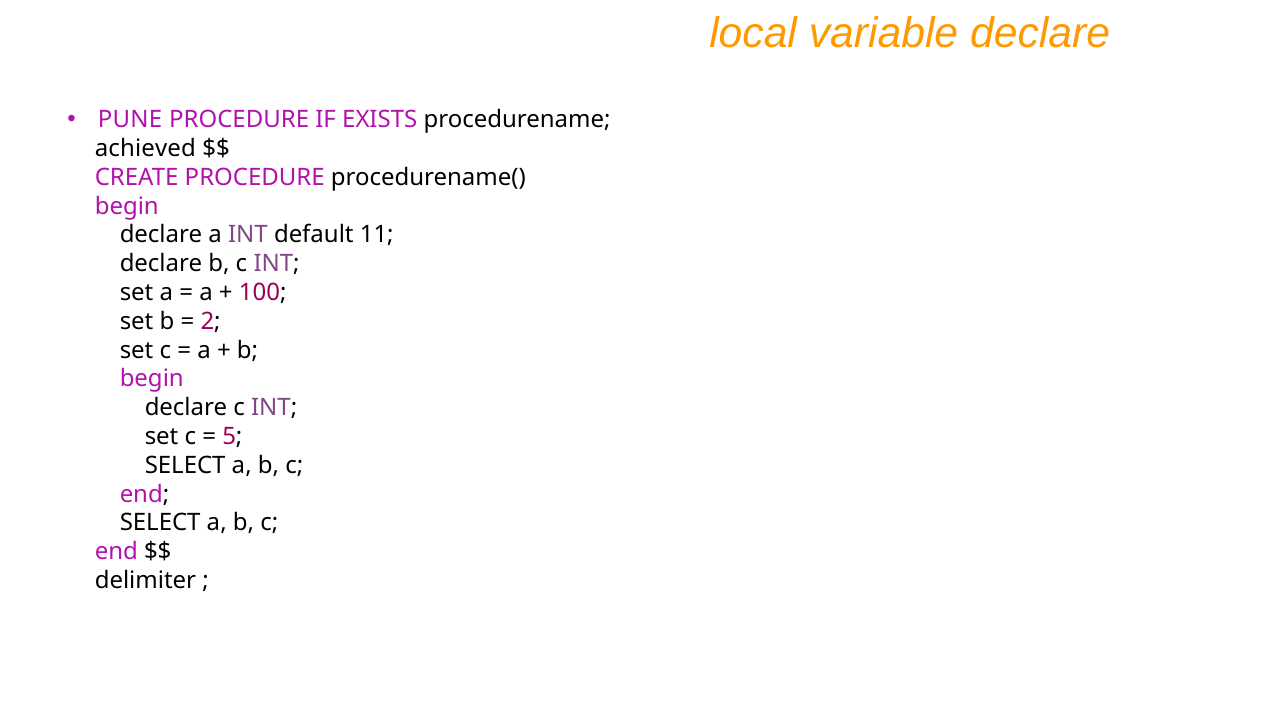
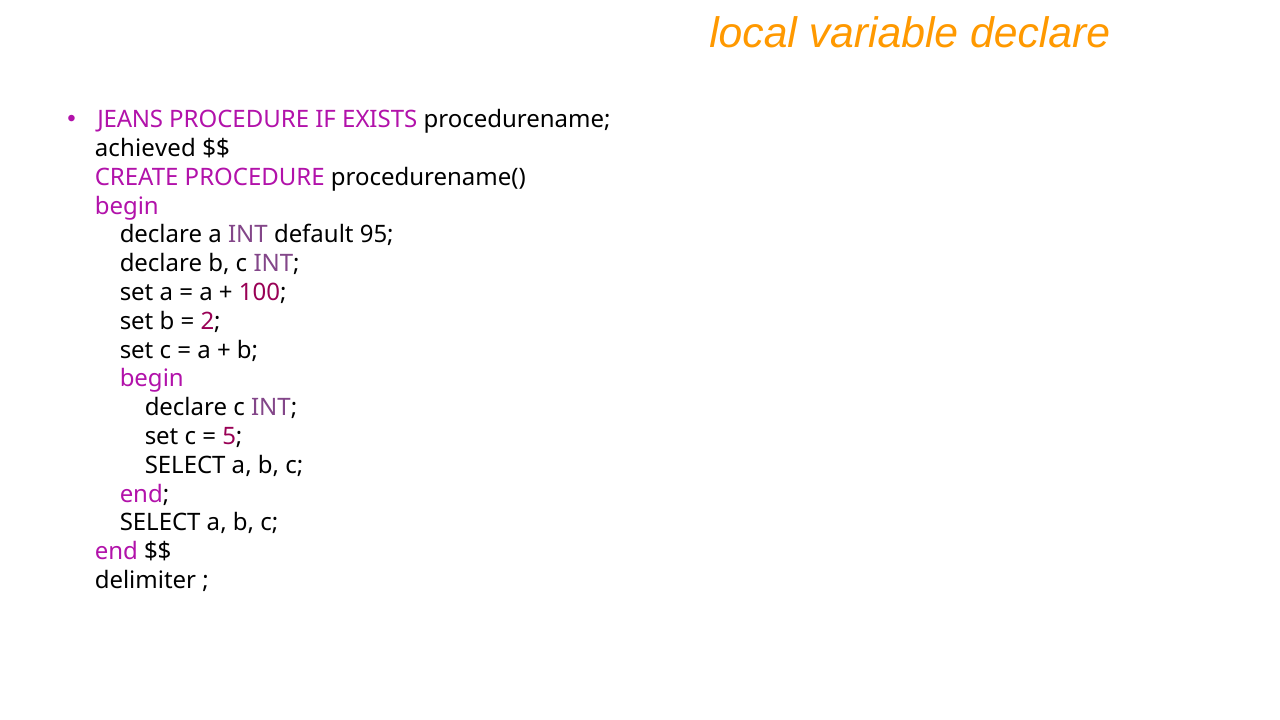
PUNE: PUNE -> JEANS
11: 11 -> 95
